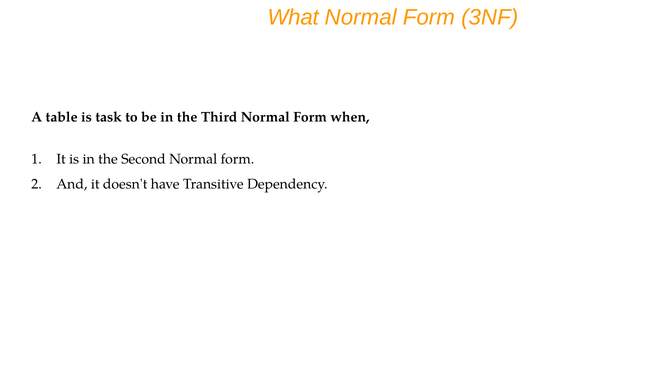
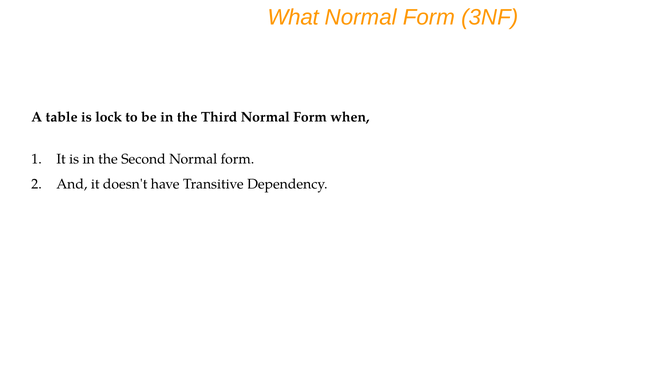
task: task -> lock
